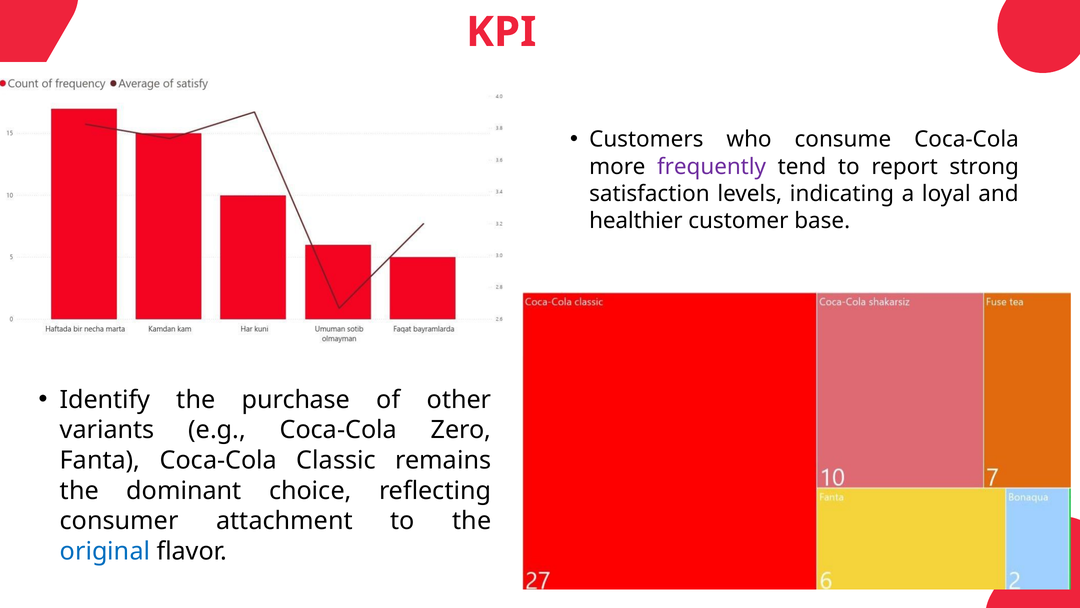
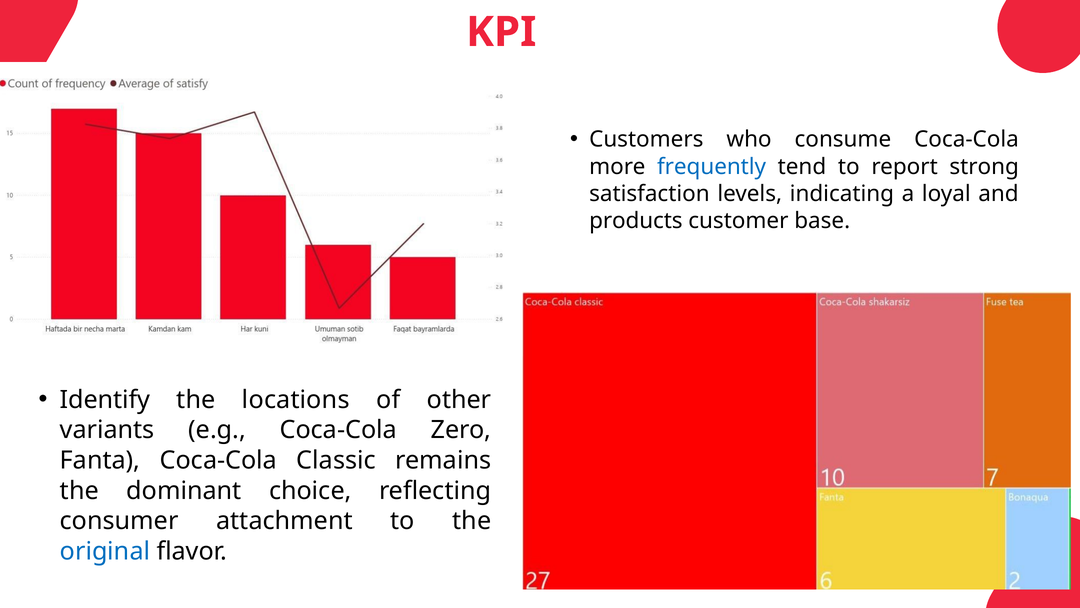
frequently colour: purple -> blue
healthier: healthier -> products
purchase: purchase -> locations
